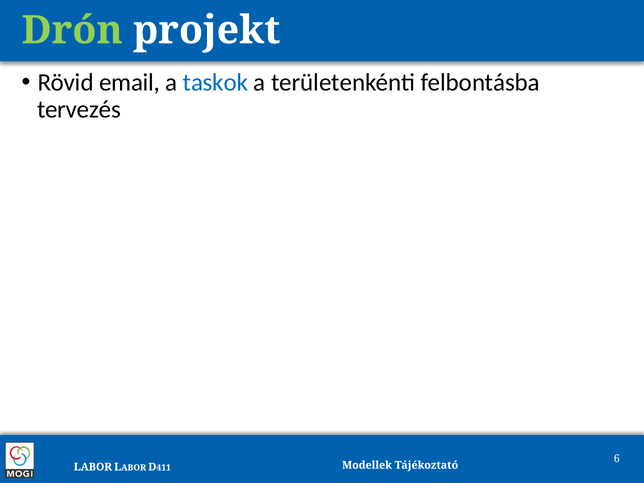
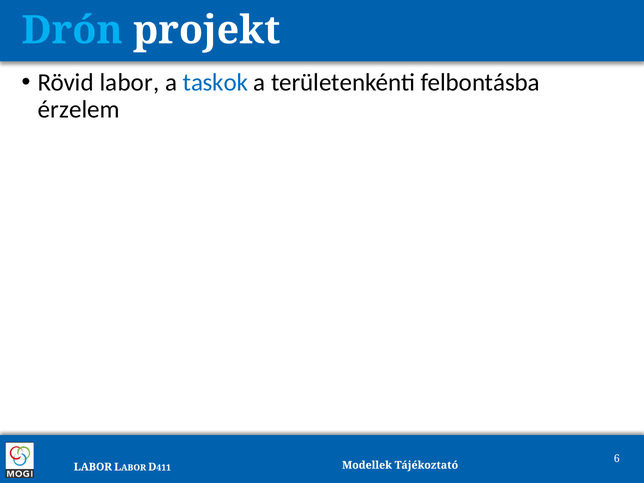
Drón colour: light green -> light blue
Rövid email: email -> labor
tervezés: tervezés -> érzelem
